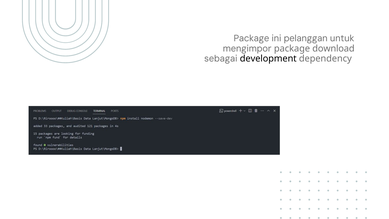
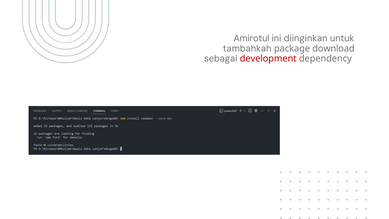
Package at (251, 38): Package -> Amirotul
pelanggan: pelanggan -> diinginkan
mengimpor: mengimpor -> tambahkah
development colour: black -> red
